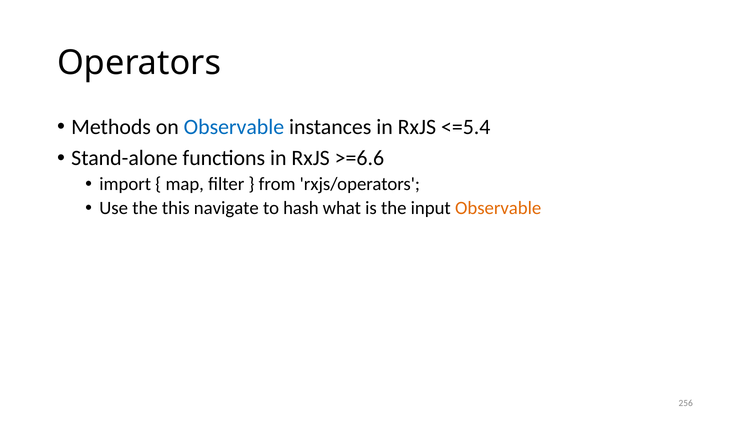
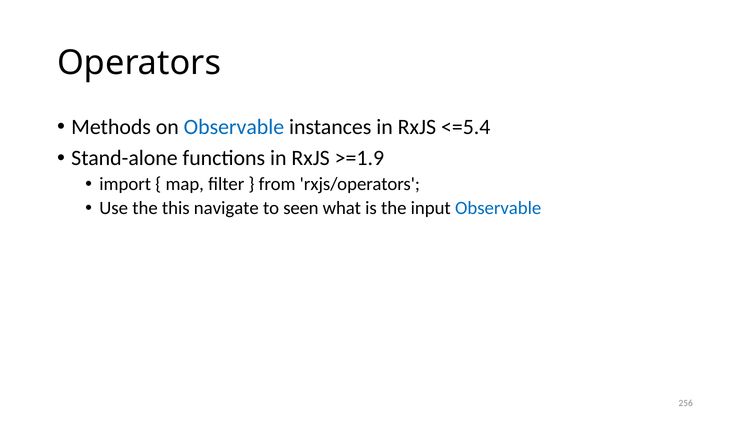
>=6.6: >=6.6 -> >=1.9
hash: hash -> seen
Observable at (498, 208) colour: orange -> blue
